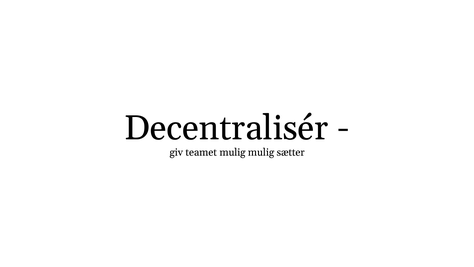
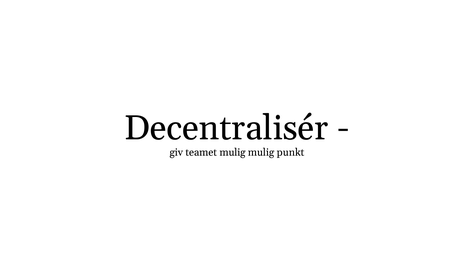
sætter: sætter -> punkt
